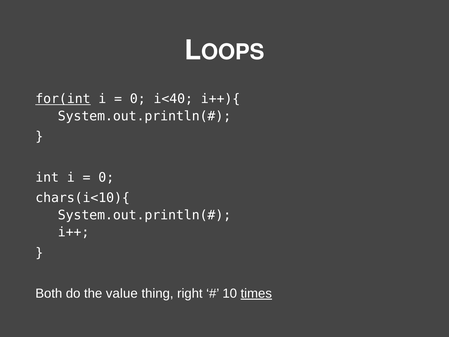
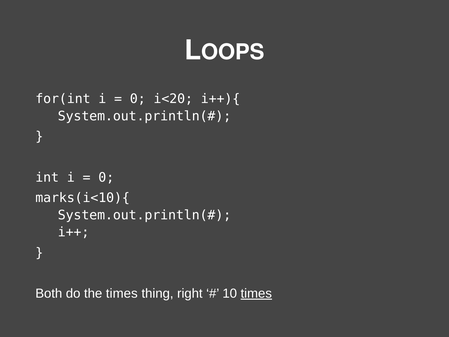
for(int underline: present -> none
i<40: i<40 -> i<20
chars(i<10){: chars(i<10){ -> marks(i<10){
the value: value -> times
